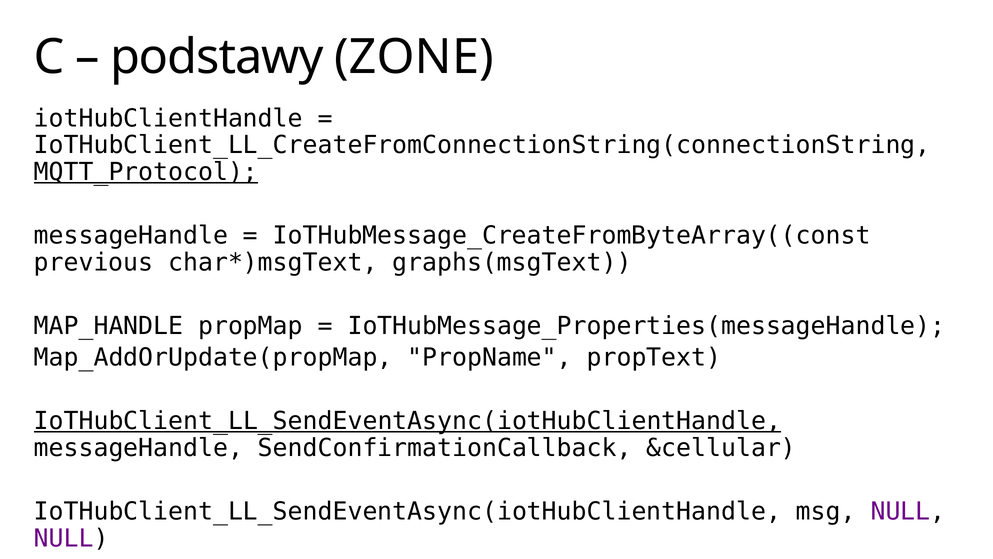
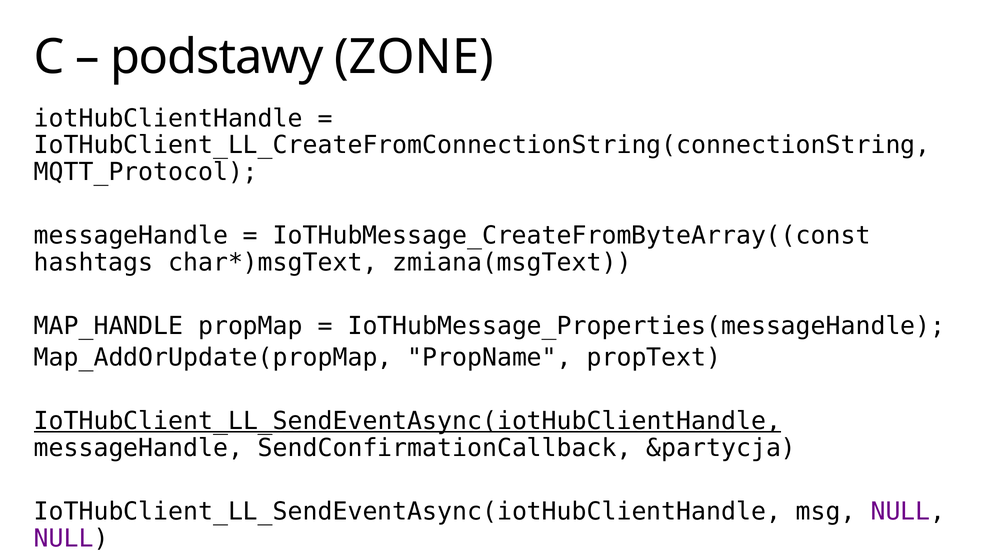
MQTT_Protocol underline: present -> none
previous: previous -> hashtags
graphs(msgText: graphs(msgText -> zmiana(msgText
&cellular: &cellular -> &partycja
